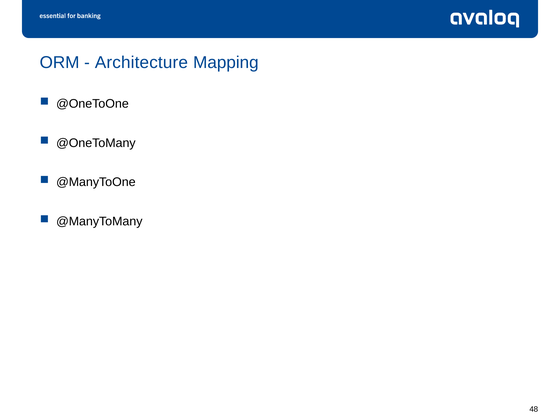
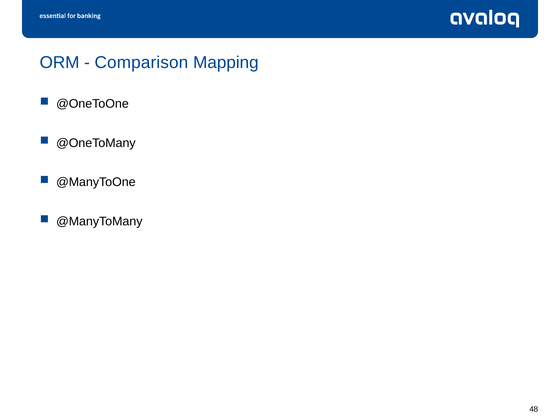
Architecture: Architecture -> Comparison
